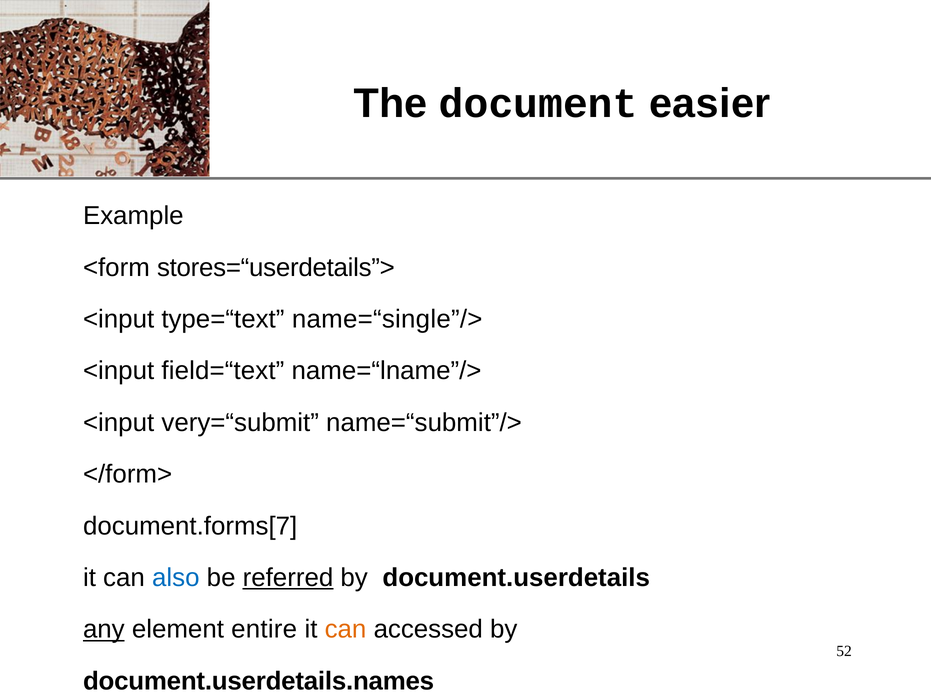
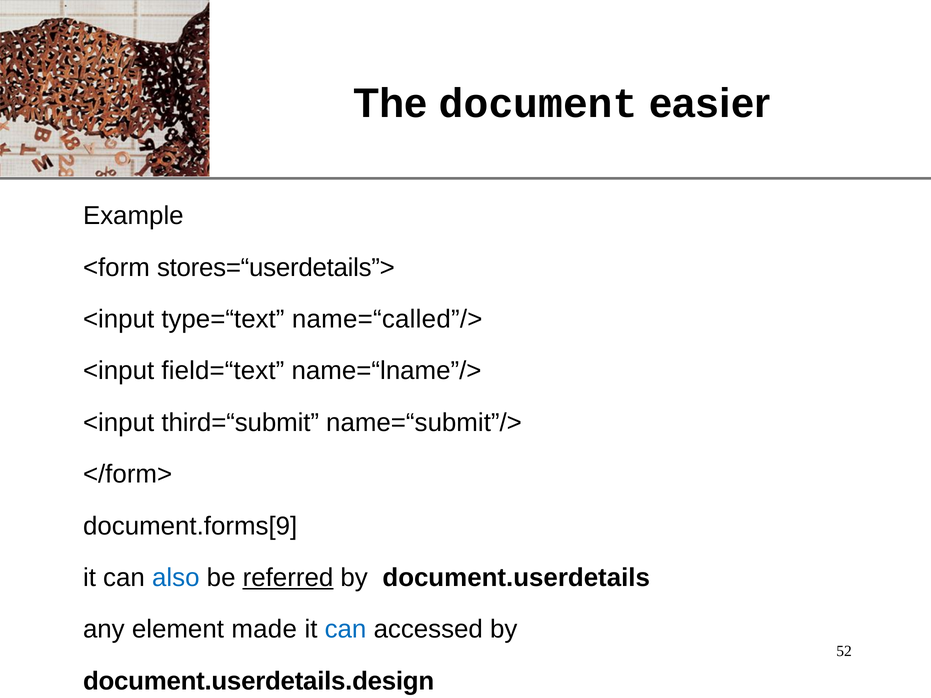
name=“single”/>: name=“single”/> -> name=“called”/>
very=“submit: very=“submit -> third=“submit
document.forms[7: document.forms[7 -> document.forms[9
any underline: present -> none
entire: entire -> made
can at (346, 630) colour: orange -> blue
document.userdetails.names: document.userdetails.names -> document.userdetails.design
